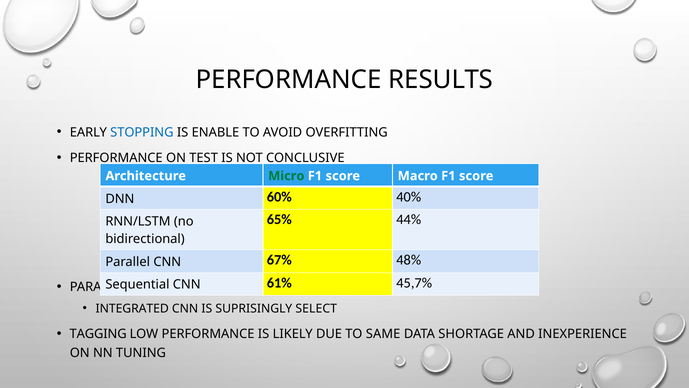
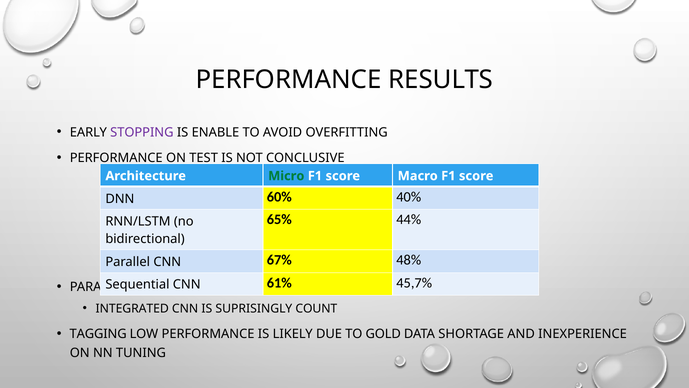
STOPPING colour: blue -> purple
SELECT: SELECT -> COUNT
SAME: SAME -> GOLD
